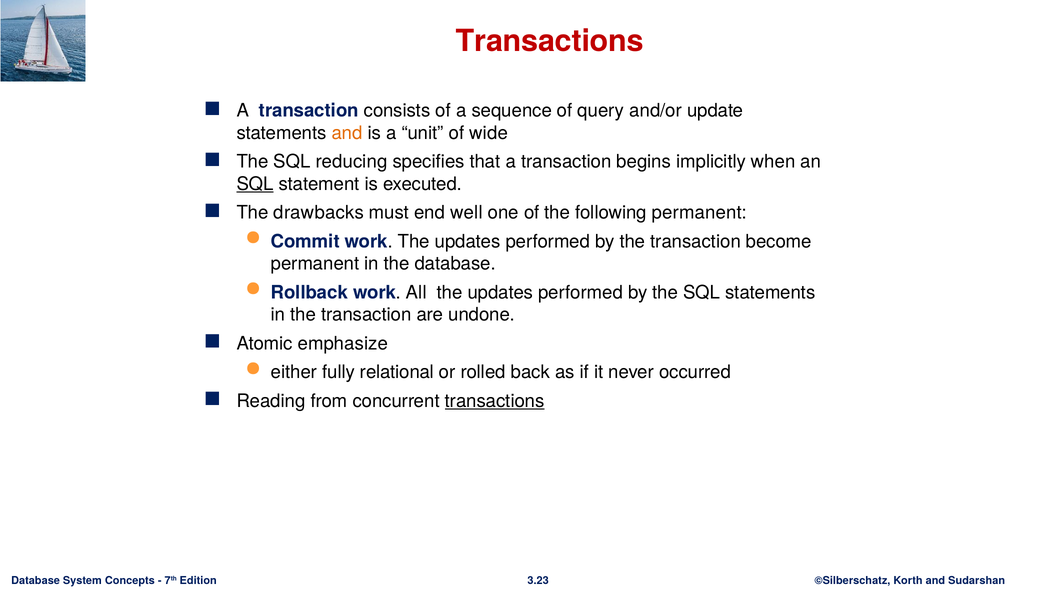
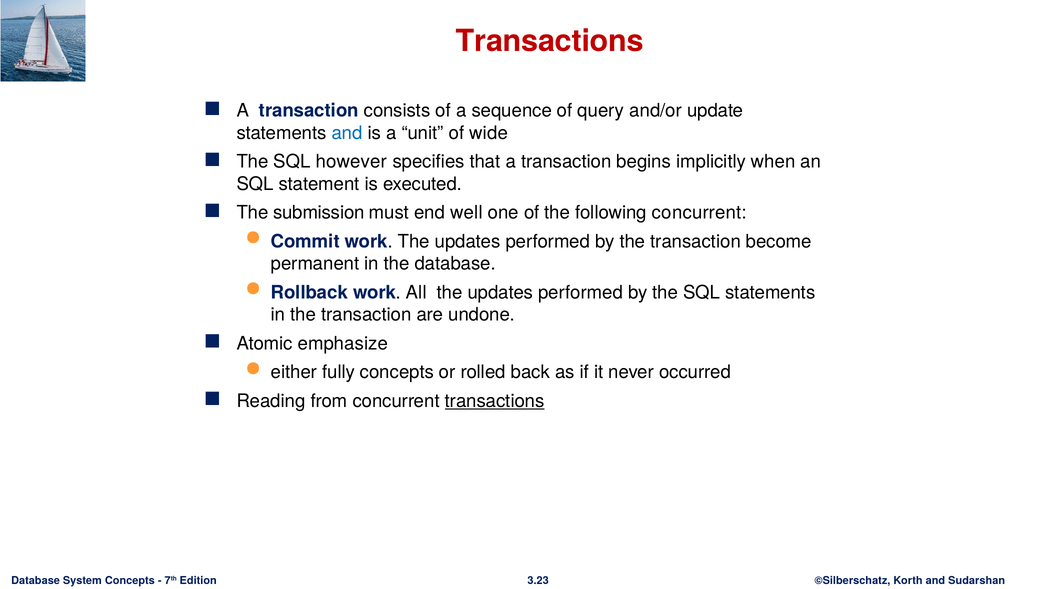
and at (347, 133) colour: orange -> blue
reducing: reducing -> however
SQL at (255, 184) underline: present -> none
drawbacks: drawbacks -> submission
following permanent: permanent -> concurrent
fully relational: relational -> concepts
